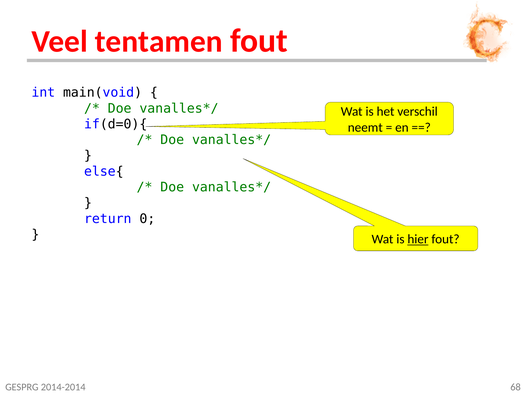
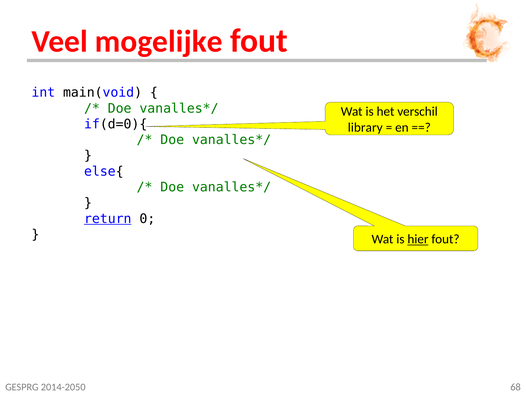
tentamen: tentamen -> mogelijke
neemt: neemt -> library
return underline: none -> present
2014-2014: 2014-2014 -> 2014-2050
